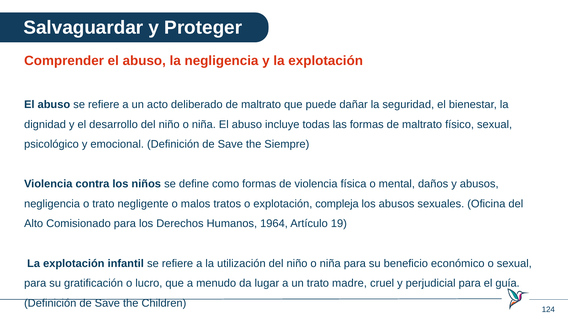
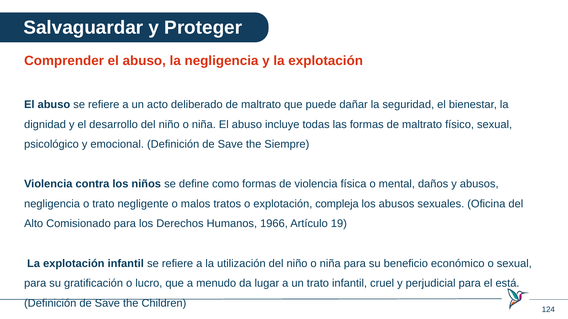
1964: 1964 -> 1966
trato madre: madre -> infantil
guía: guía -> está
